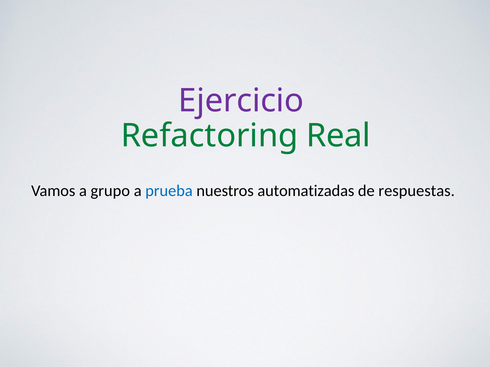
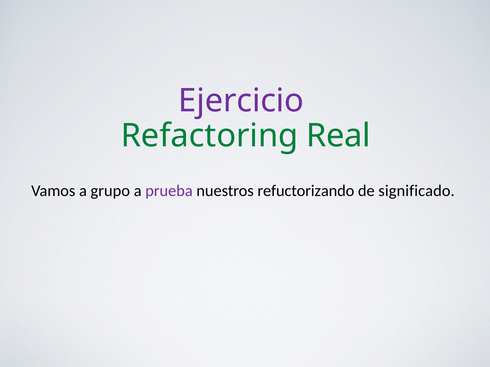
prueba colour: blue -> purple
automatizadas: automatizadas -> refuctorizando
respuestas: respuestas -> significado
